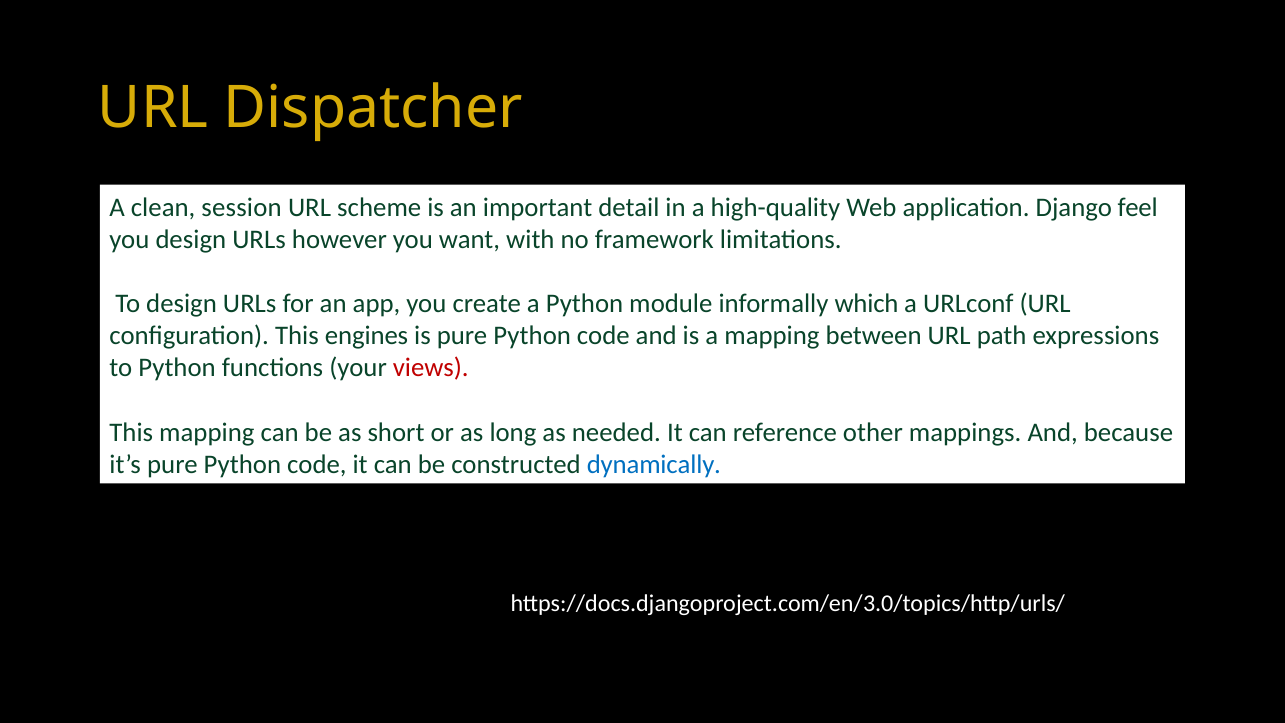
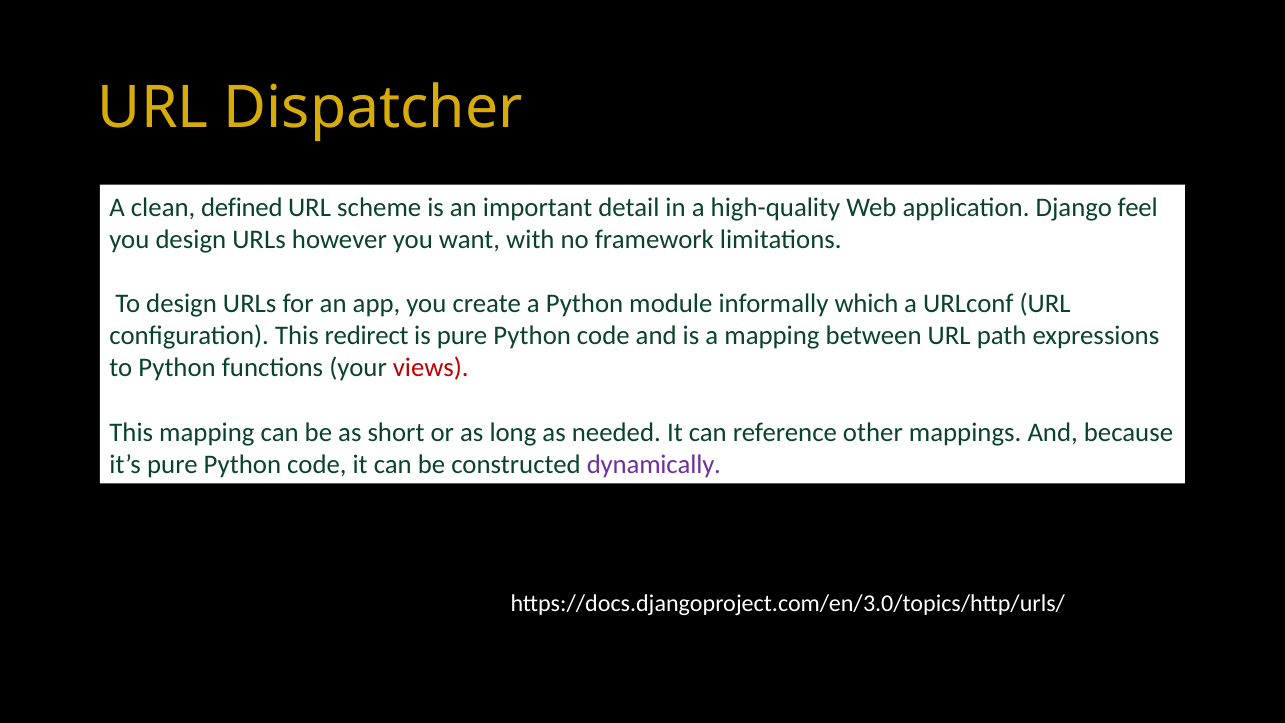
session: session -> defined
engines: engines -> redirect
dynamically colour: blue -> purple
